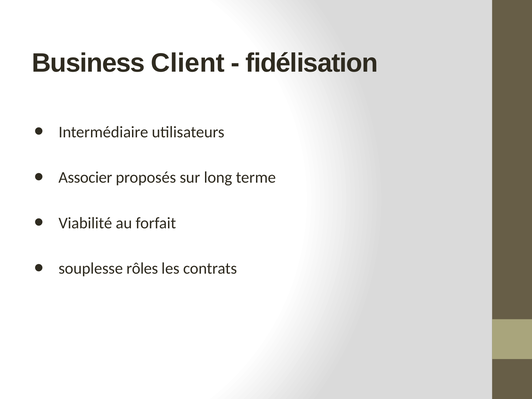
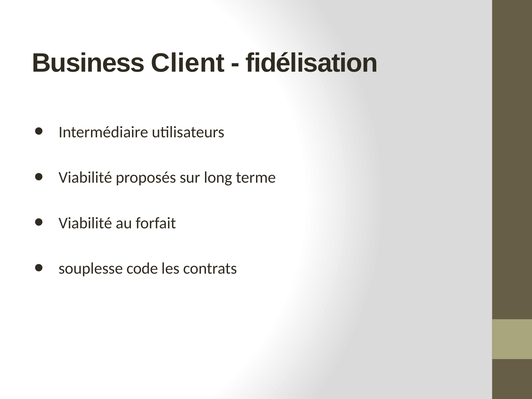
Associer at (85, 178): Associer -> Viabilité
rôles: rôles -> code
